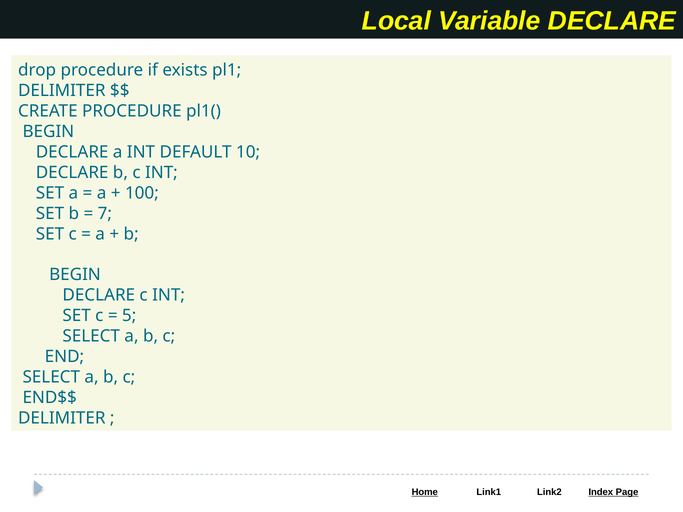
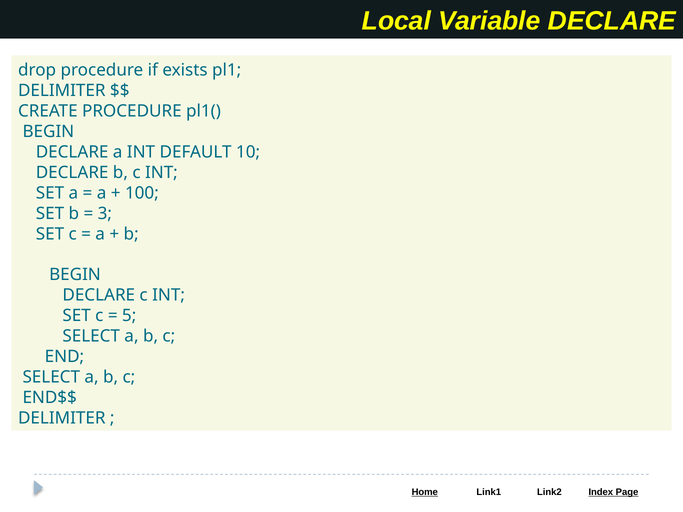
7: 7 -> 3
